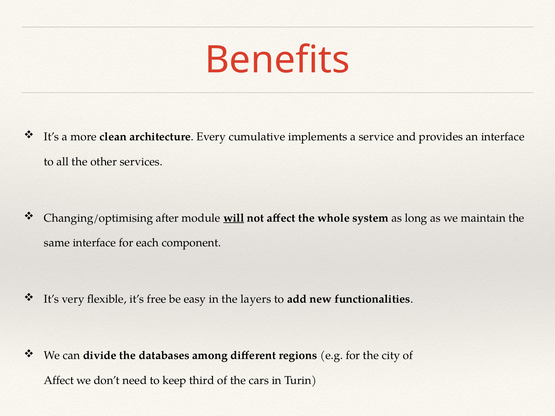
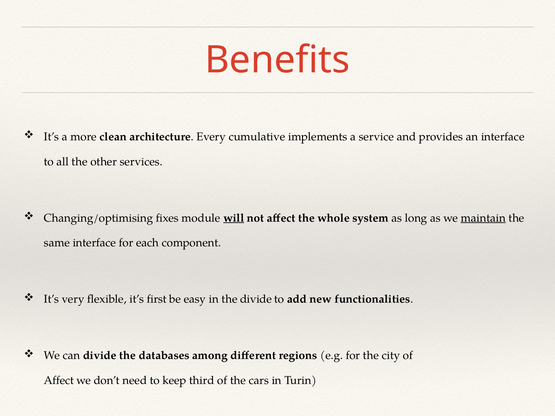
after: after -> fixes
maintain underline: none -> present
free: free -> first
the layers: layers -> divide
